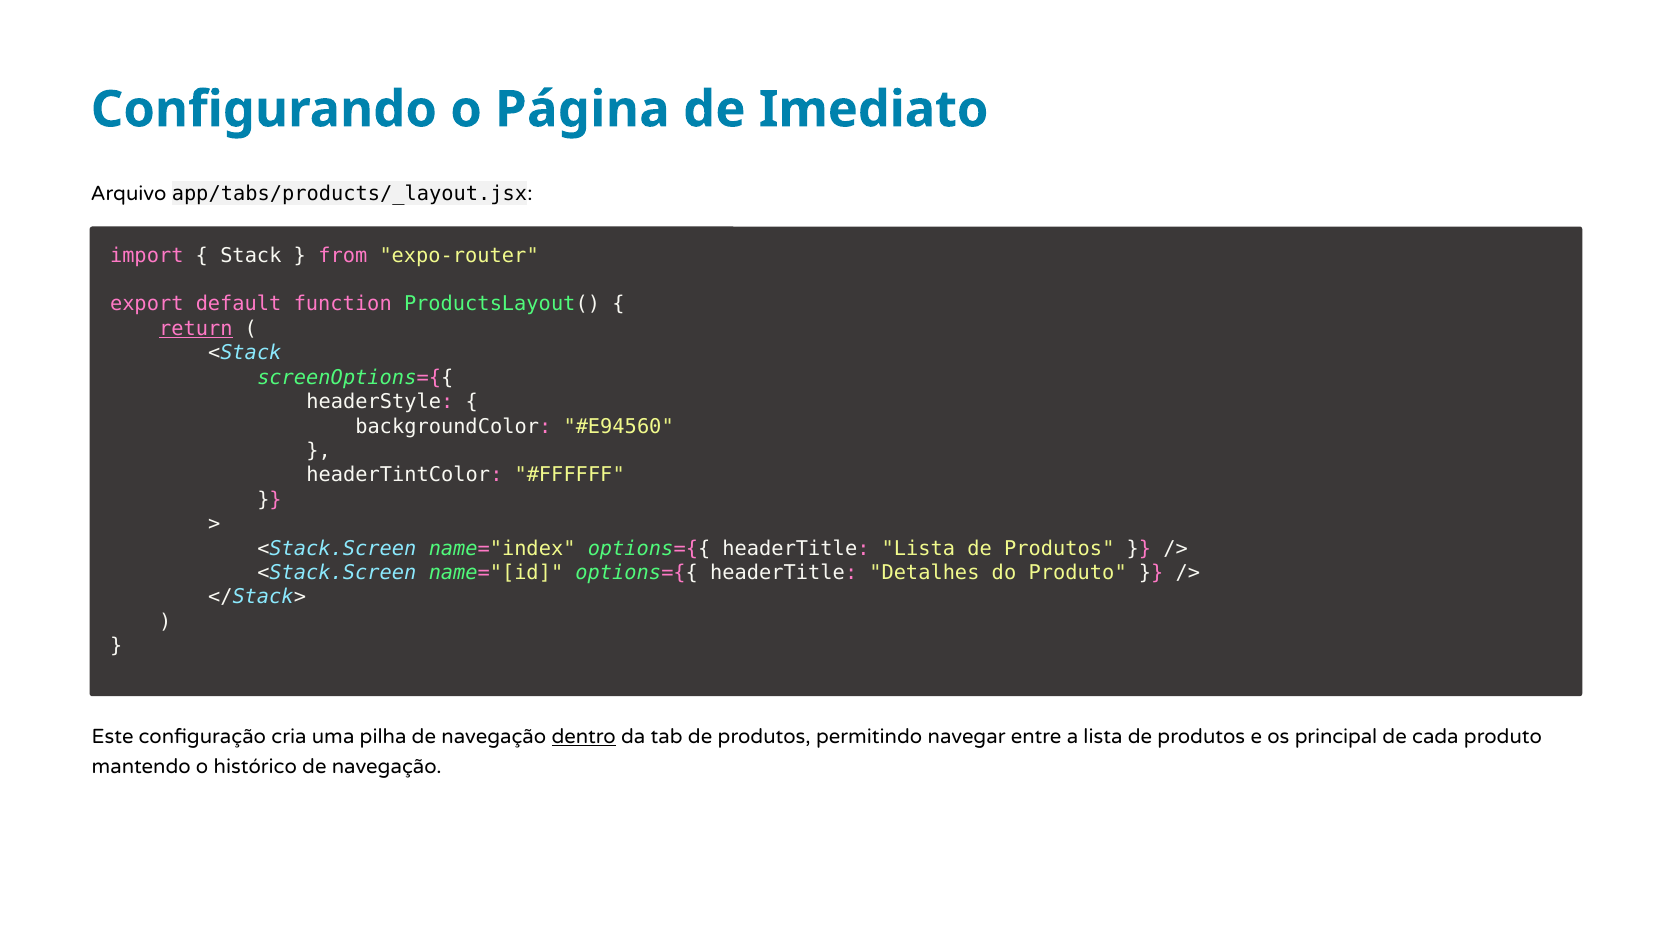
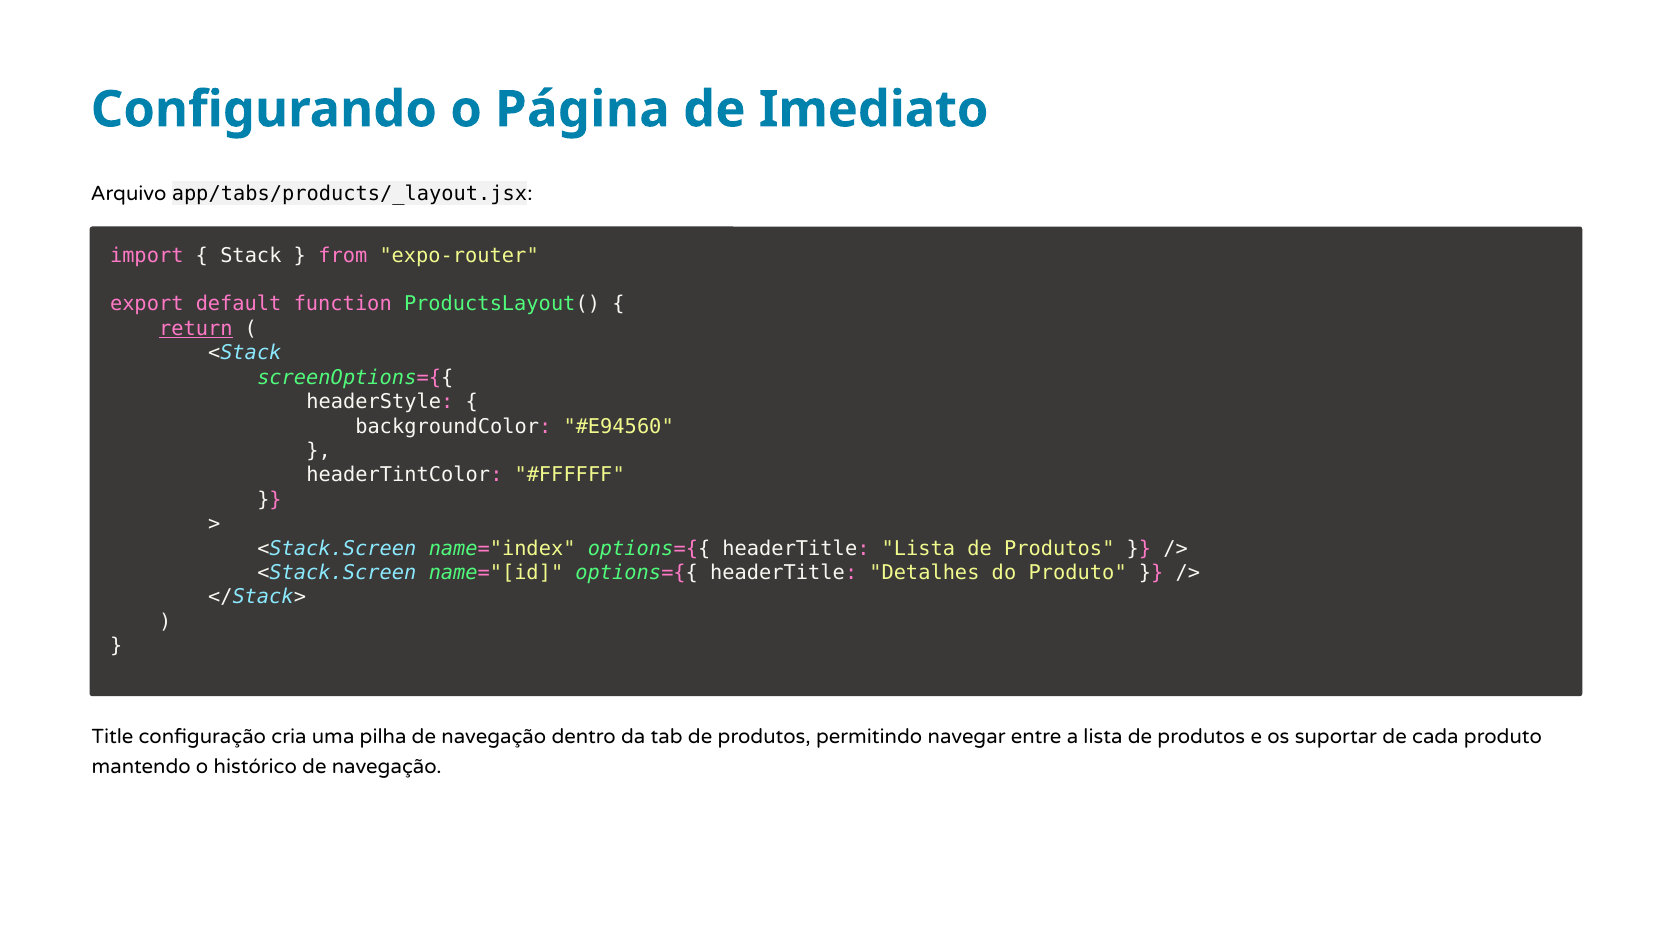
Este: Este -> Title
dentro underline: present -> none
principal: principal -> suportar
